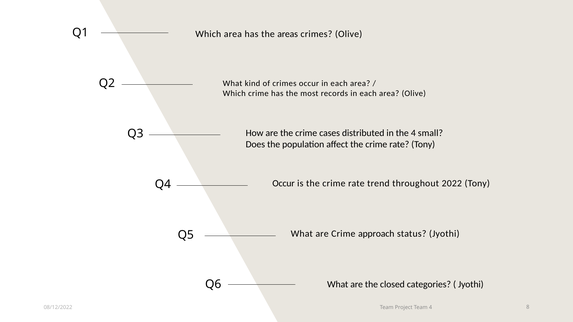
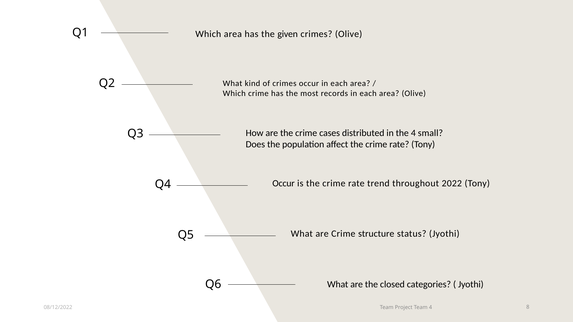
areas: areas -> given
approach: approach -> structure
